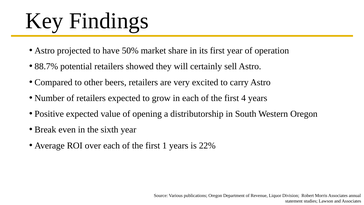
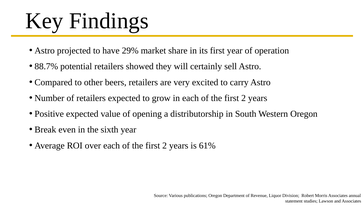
50%: 50% -> 29%
4 at (244, 98): 4 -> 2
1 at (165, 145): 1 -> 2
22%: 22% -> 61%
